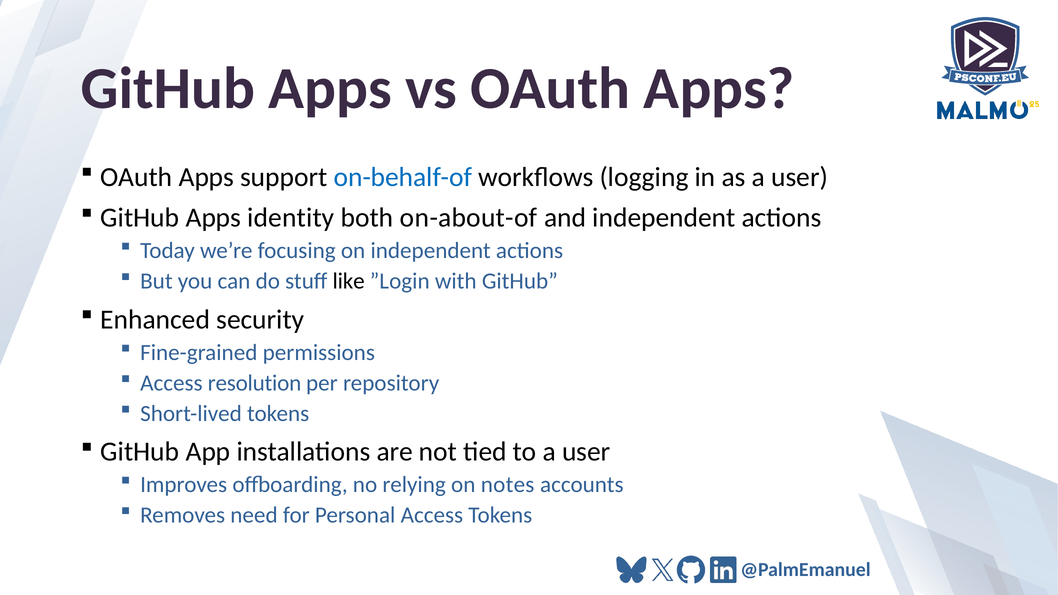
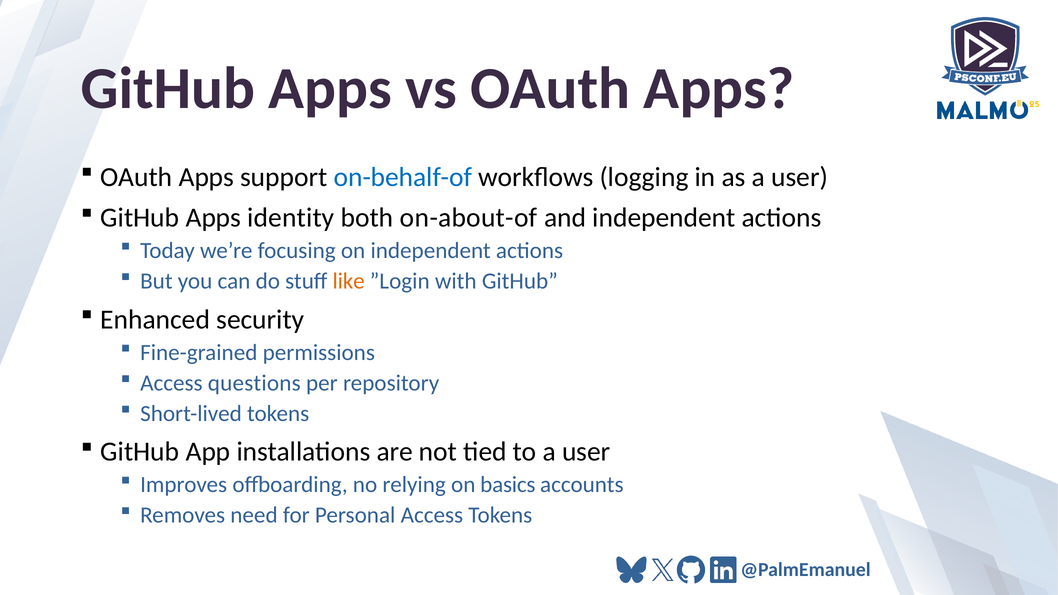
like colour: black -> orange
resolution: resolution -> questions
notes: notes -> basics
